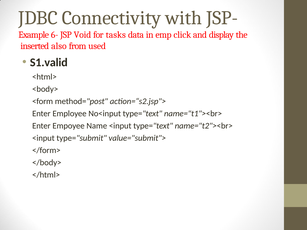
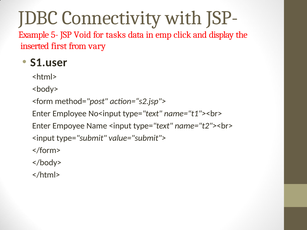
6-: 6- -> 5-
also: also -> first
used: used -> vary
S1.valid: S1.valid -> S1.user
